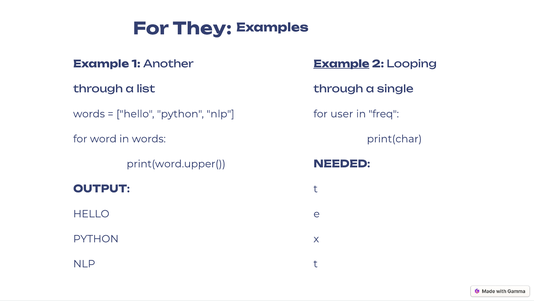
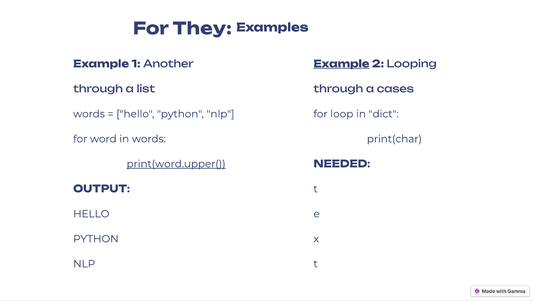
single: single -> cases
user: user -> loop
freq: freq -> dict
print(word.upper( underline: none -> present
